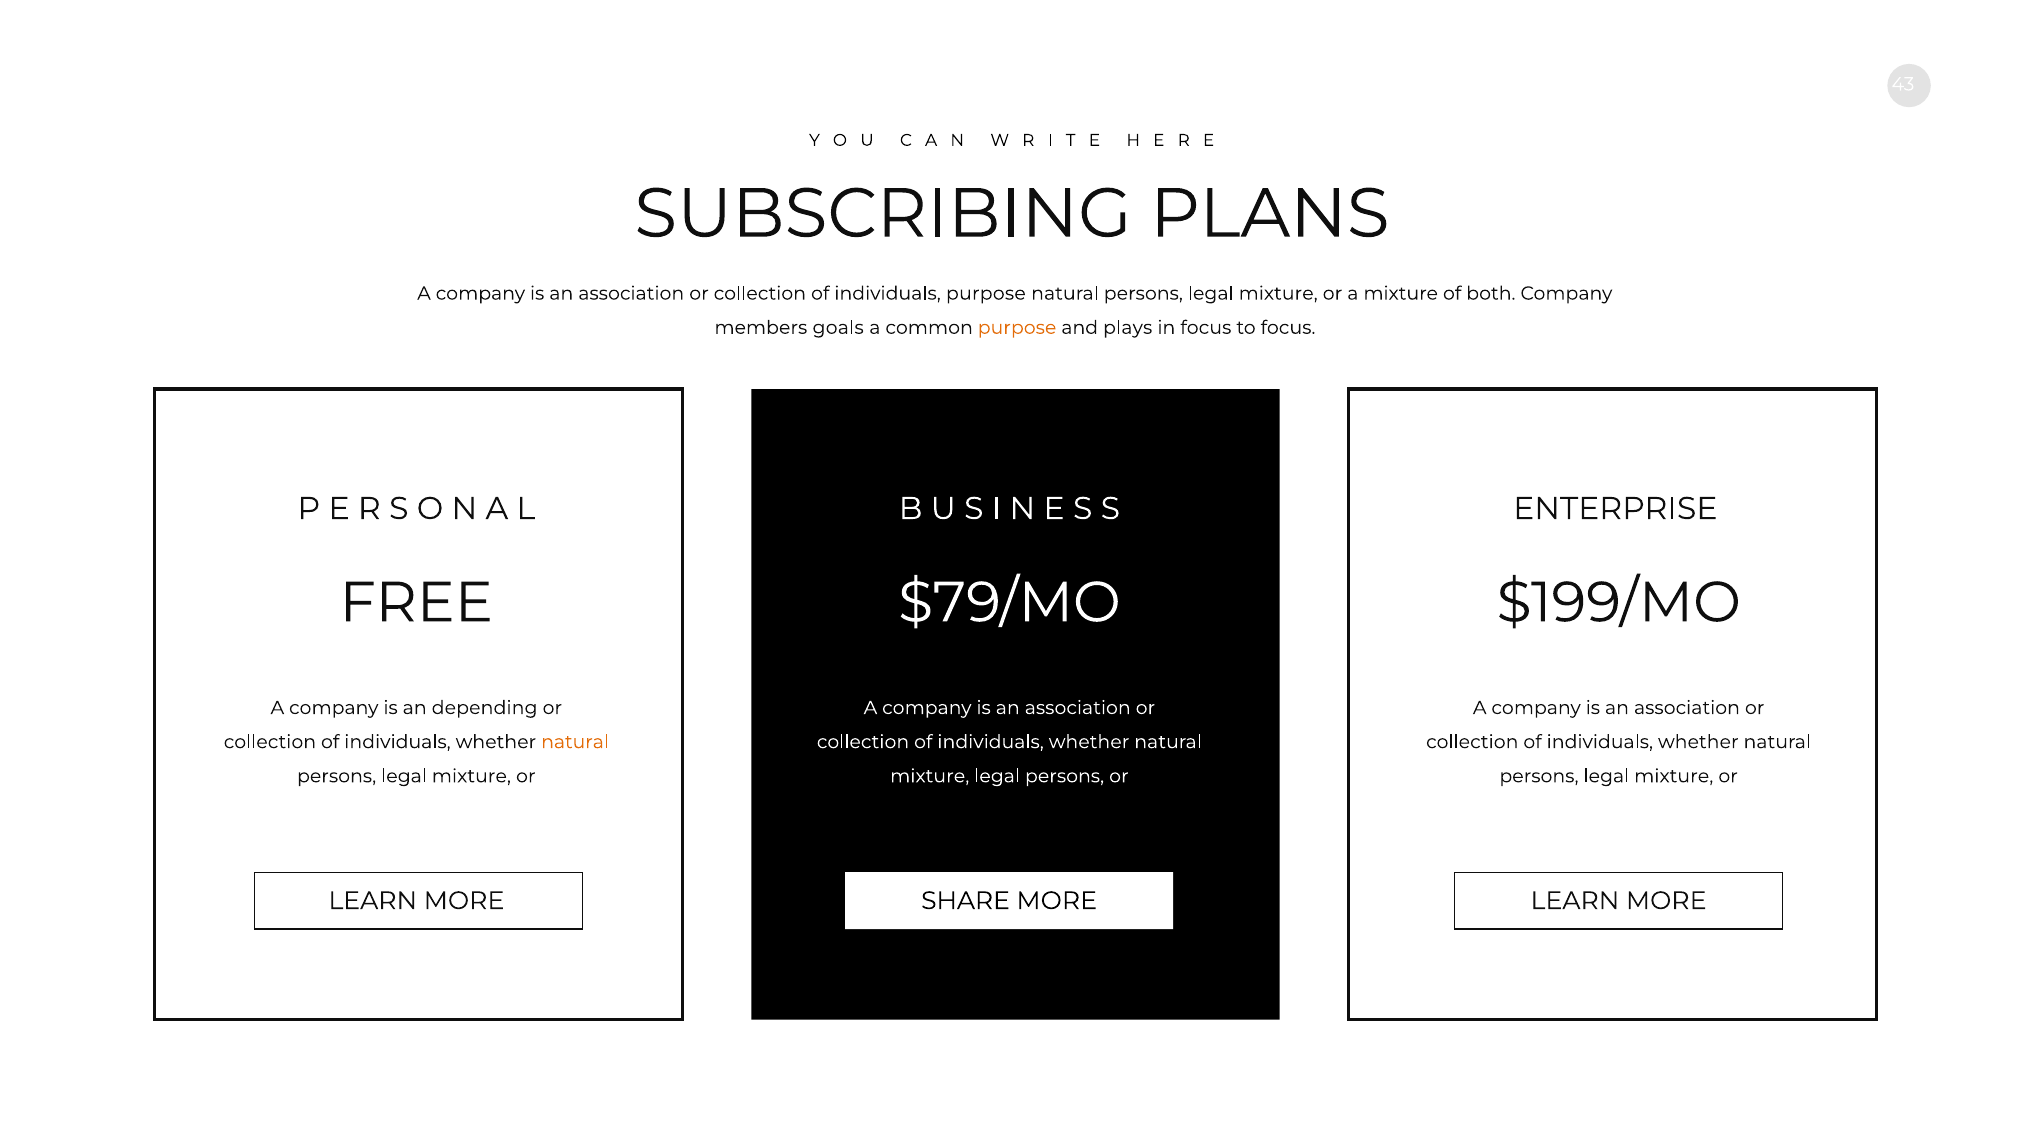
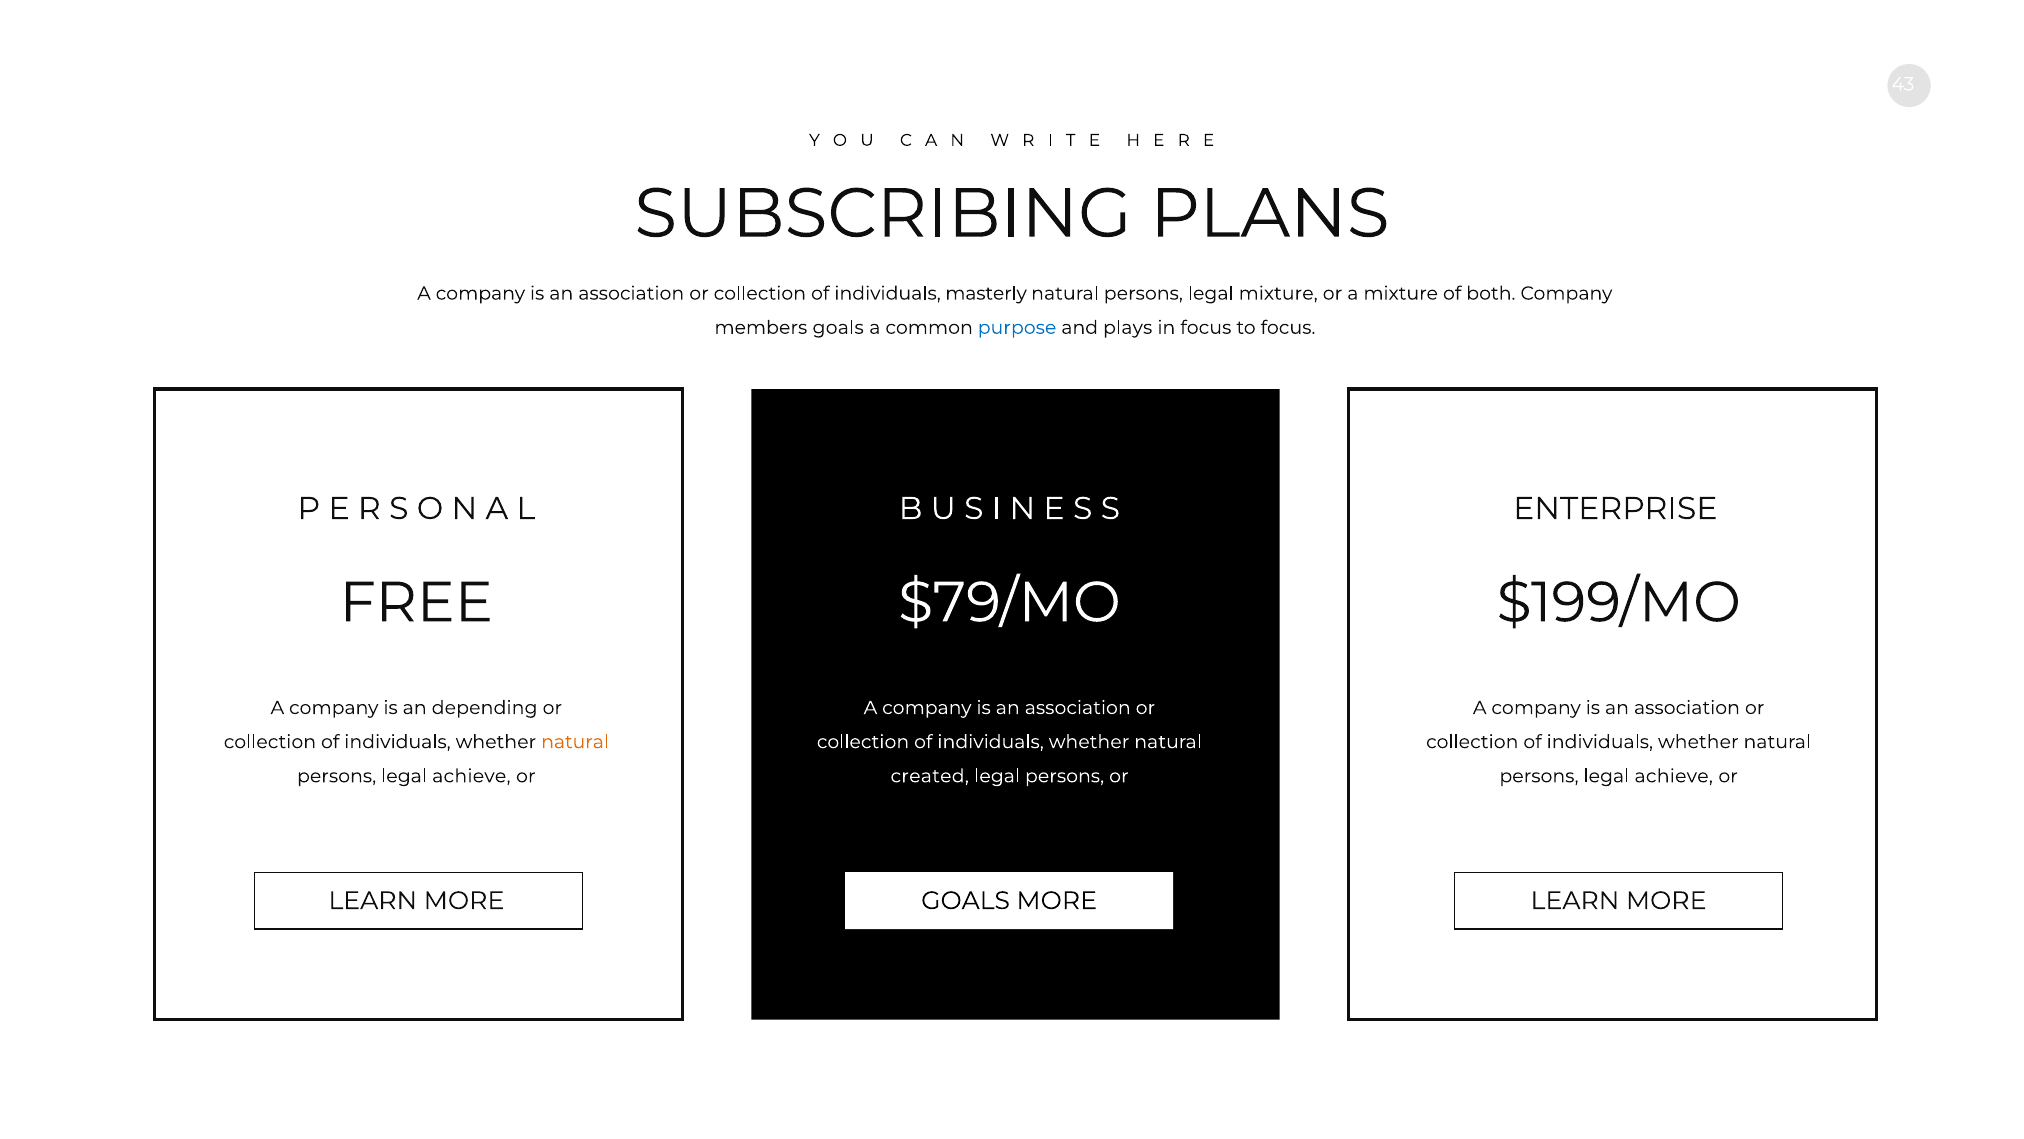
individuals purpose: purpose -> masterly
purpose at (1017, 328) colour: orange -> blue
mixture at (471, 776): mixture -> achieve
mixture at (930, 776): mixture -> created
mixture at (1674, 776): mixture -> achieve
SHARE at (966, 901): SHARE -> GOALS
